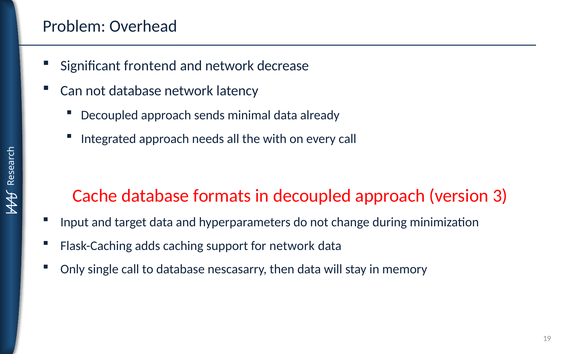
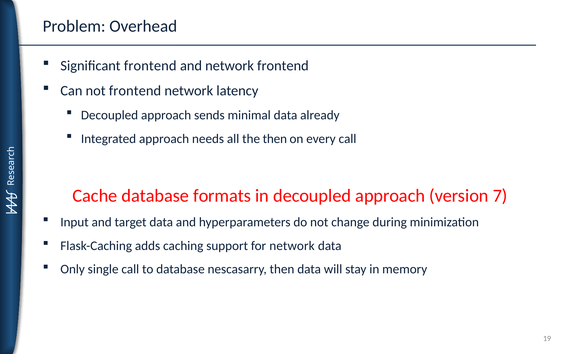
network decrease: decrease -> frontend
not database: database -> frontend
the with: with -> then
3: 3 -> 7
